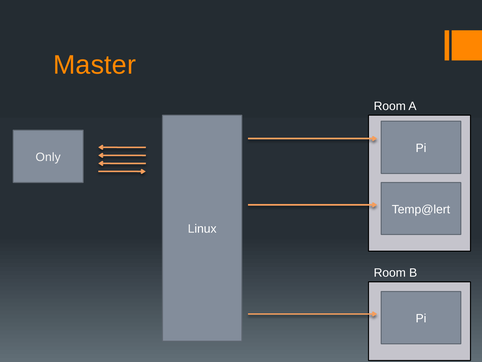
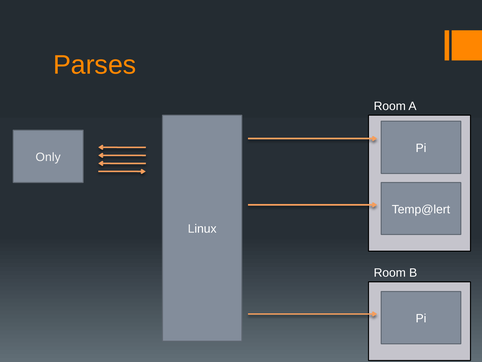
Master: Master -> Parses
